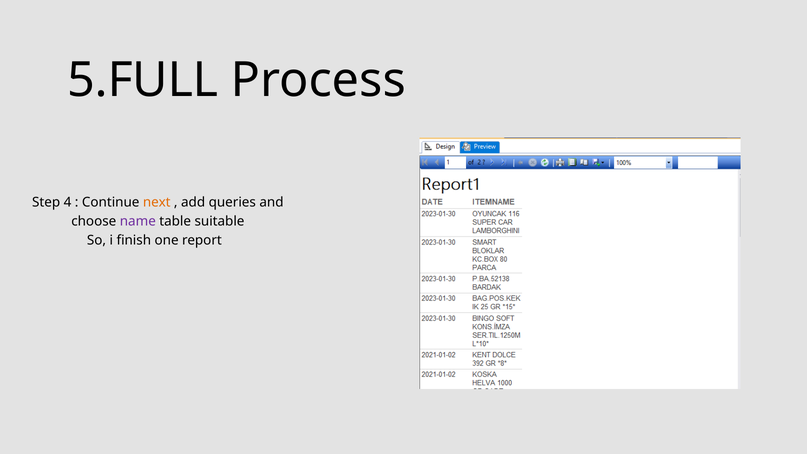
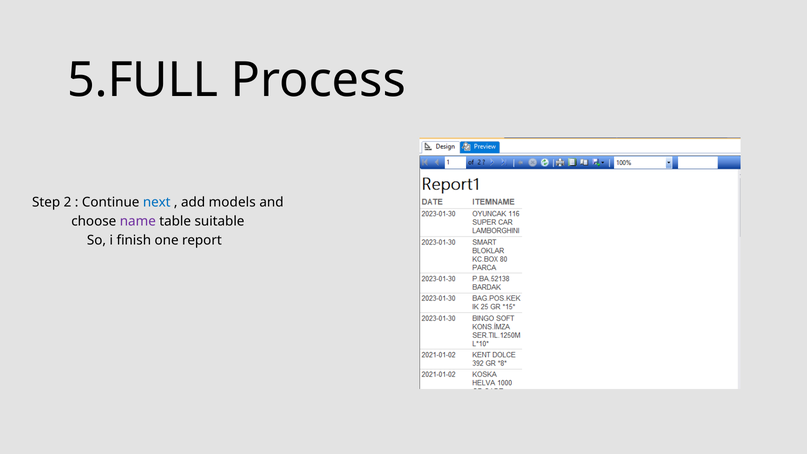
4: 4 -> 2
next colour: orange -> blue
queries: queries -> models
